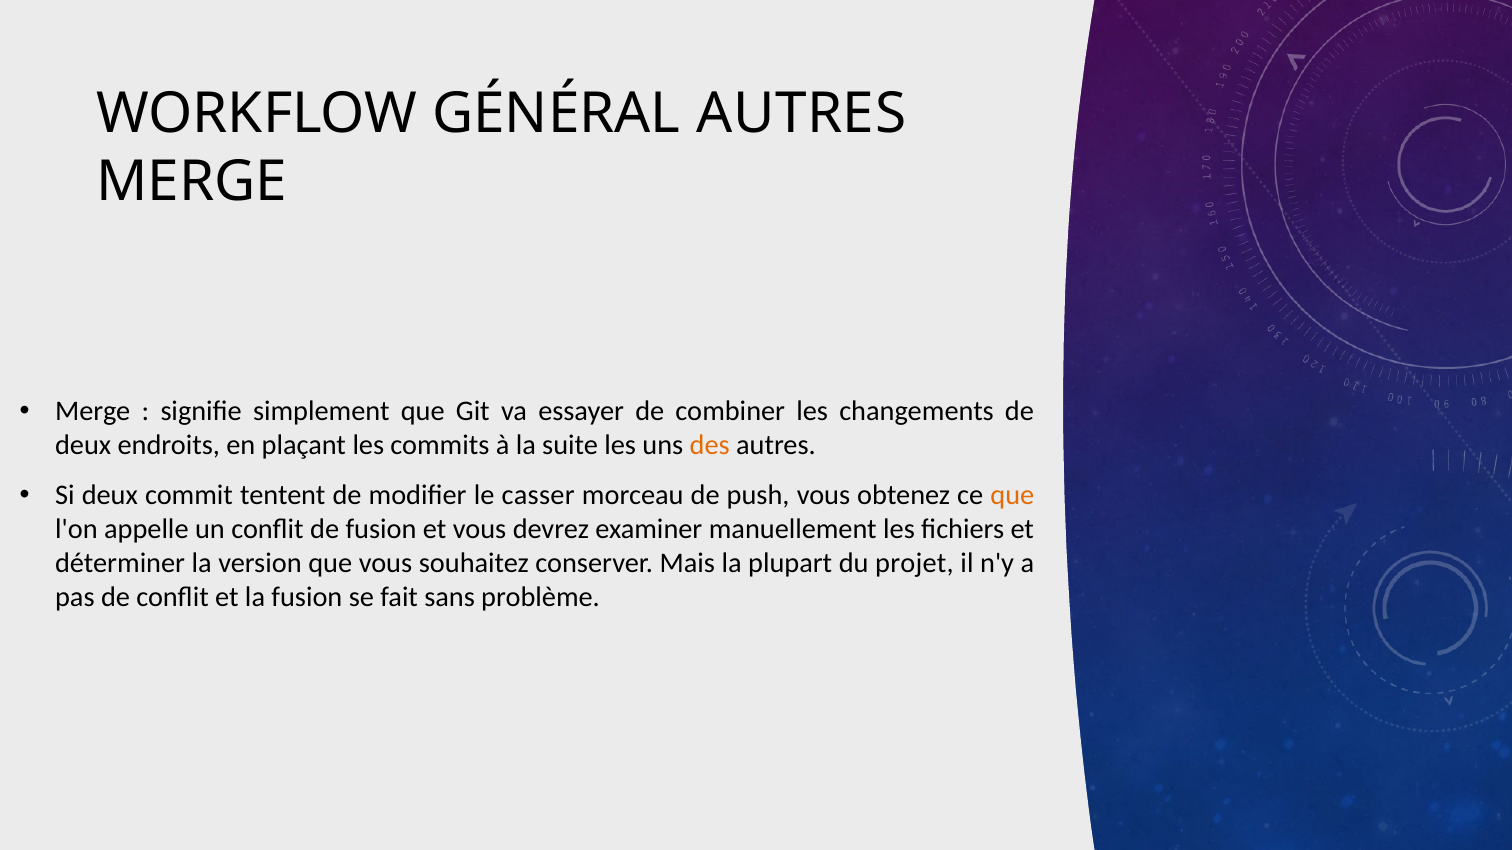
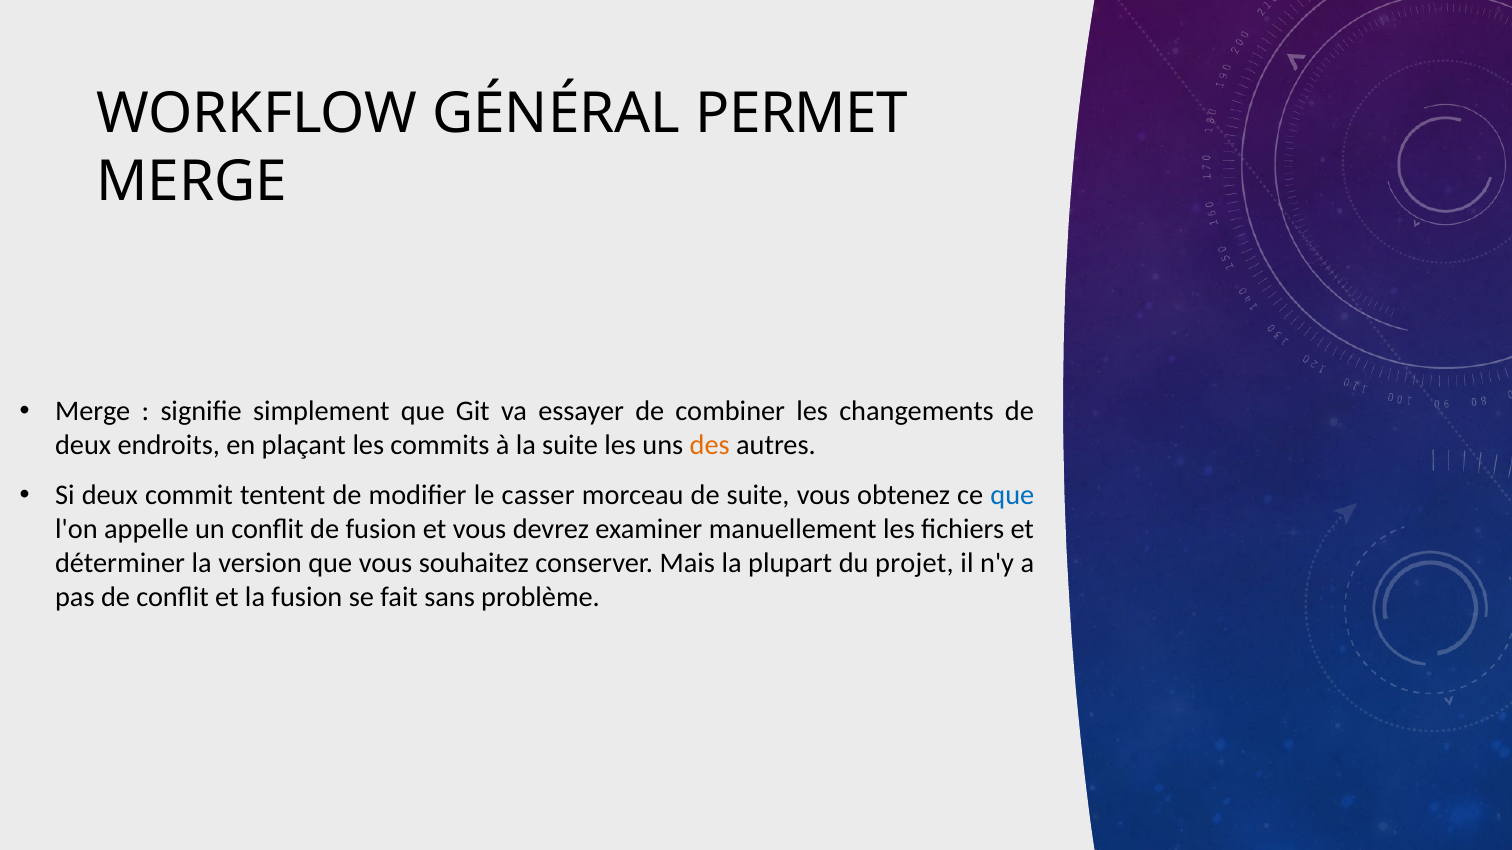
GÉNÉRAL AUTRES: AUTRES -> PERMET
de push: push -> suite
que at (1012, 496) colour: orange -> blue
